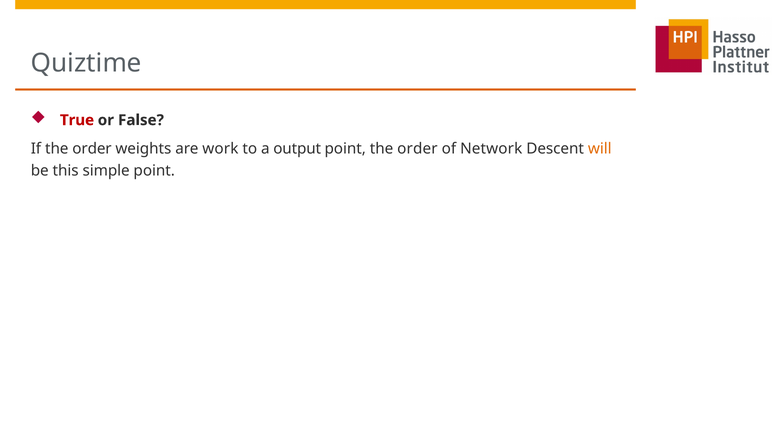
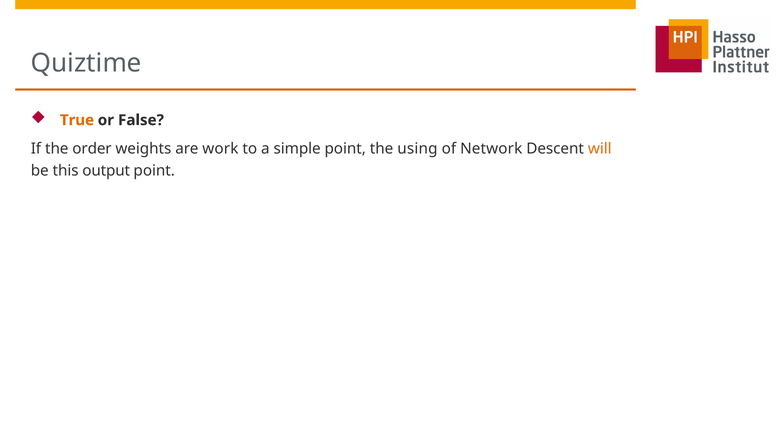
True colour: red -> orange
output: output -> simple
point the order: order -> using
simple: simple -> output
